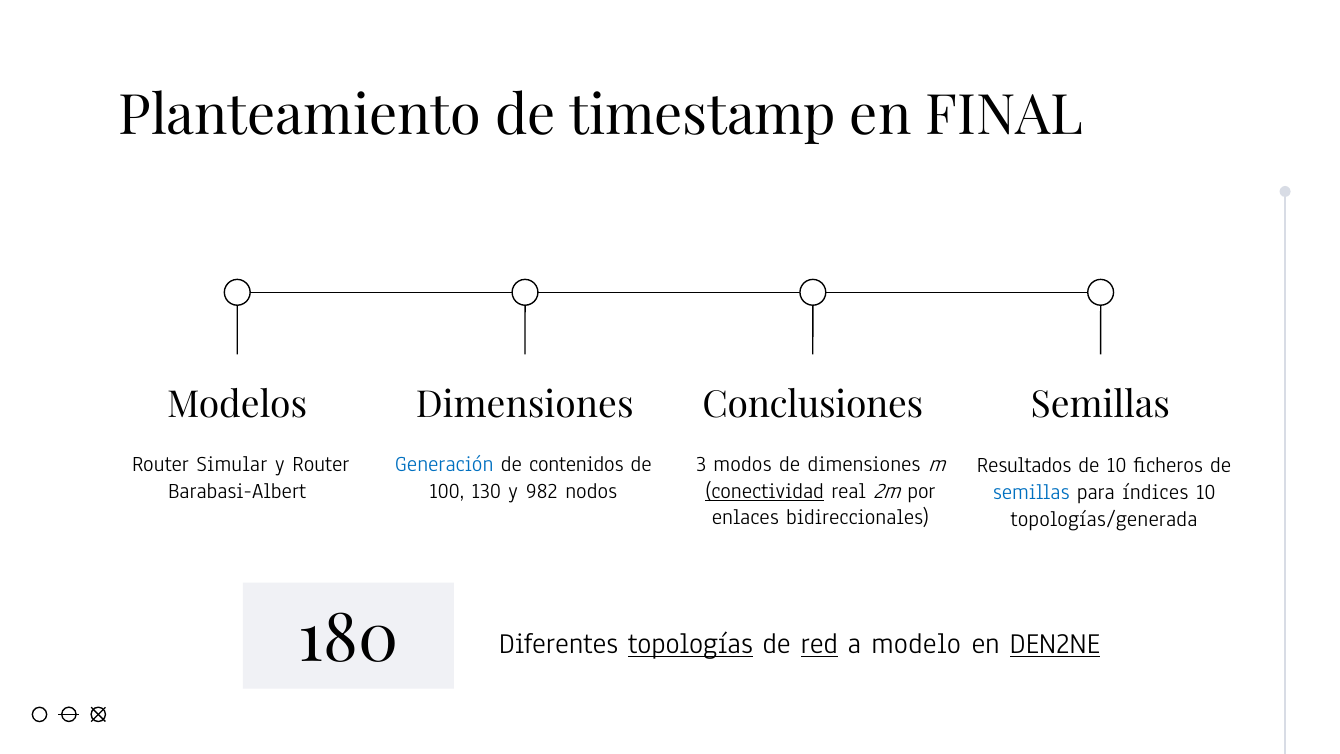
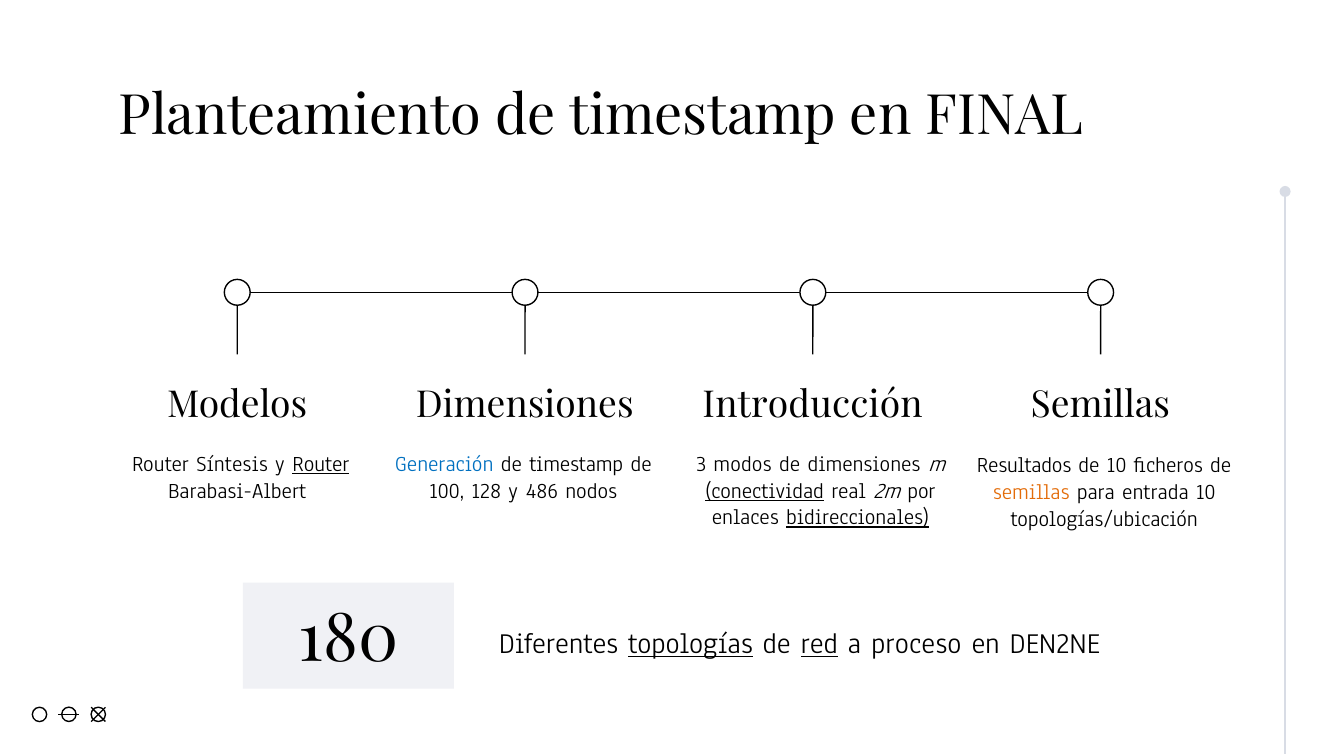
Conclusiones: Conclusiones -> Introducción
Simular: Simular -> Síntesis
Router at (321, 464) underline: none -> present
contenidos at (576, 464): contenidos -> timestamp
130: 130 -> 128
982: 982 -> 486
semillas at (1031, 492) colour: blue -> orange
índices: índices -> entrada
bidireccionales underline: none -> present
topologías/generada: topologías/generada -> topologías/ubicación
modelo: modelo -> proceso
DEN2NE underline: present -> none
